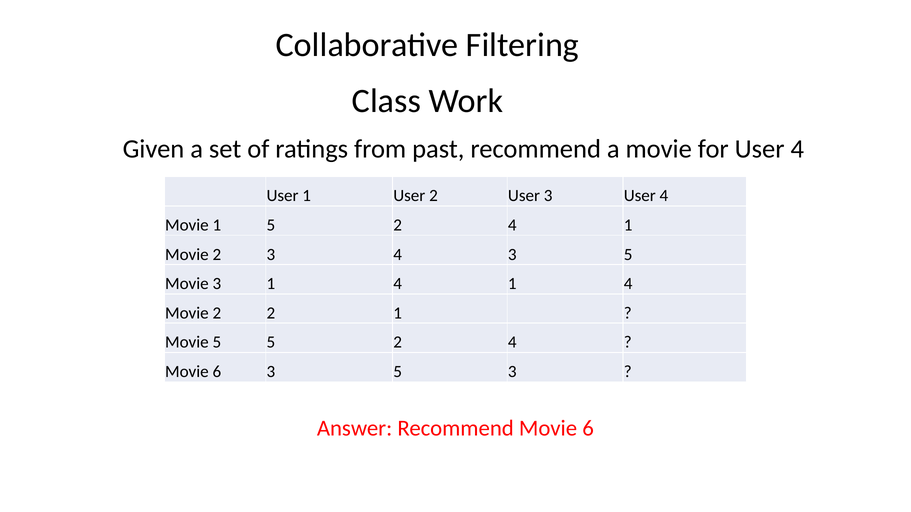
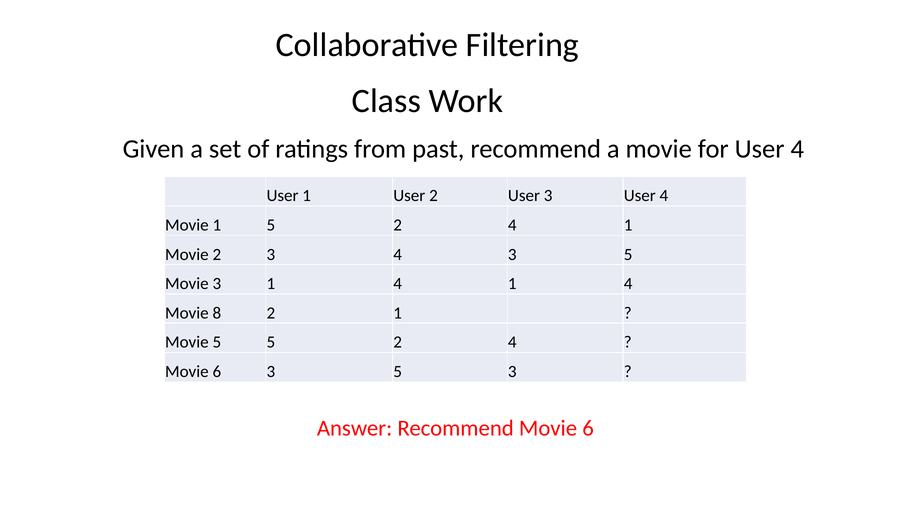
2 at (217, 313): 2 -> 8
